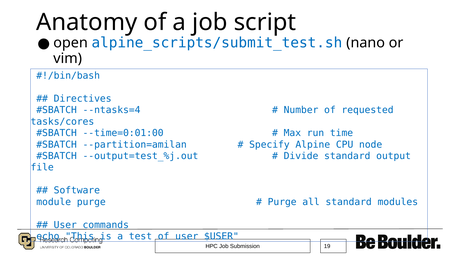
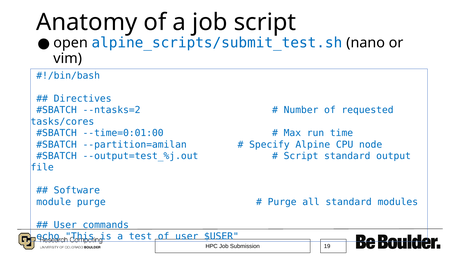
--ntasks=4: --ntasks=4 -> --ntasks=2
Divide at (301, 156): Divide -> Script
